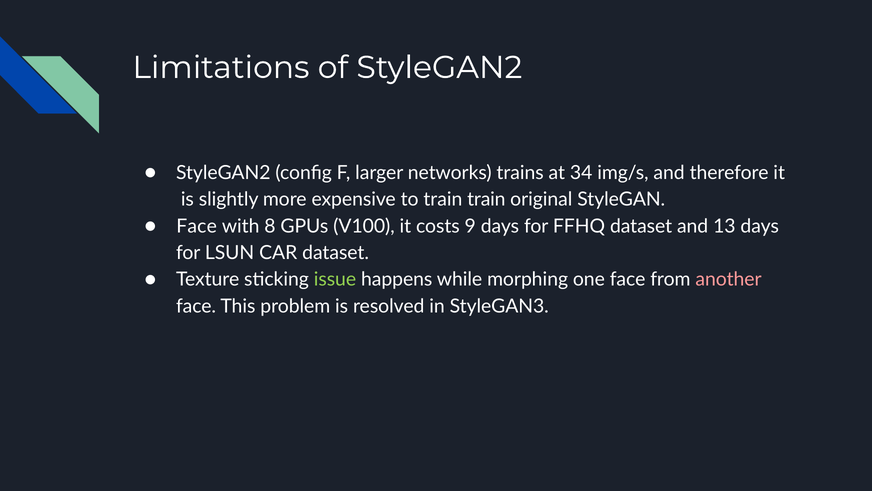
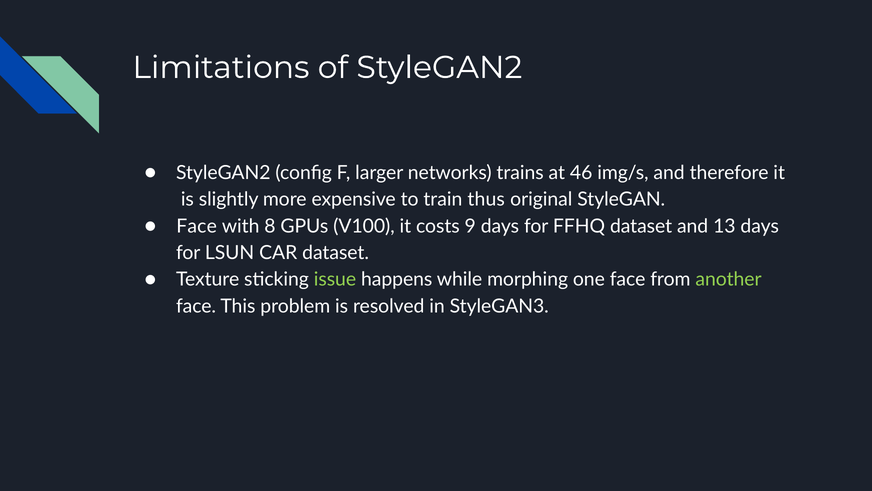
34: 34 -> 46
train train: train -> thus
another colour: pink -> light green
